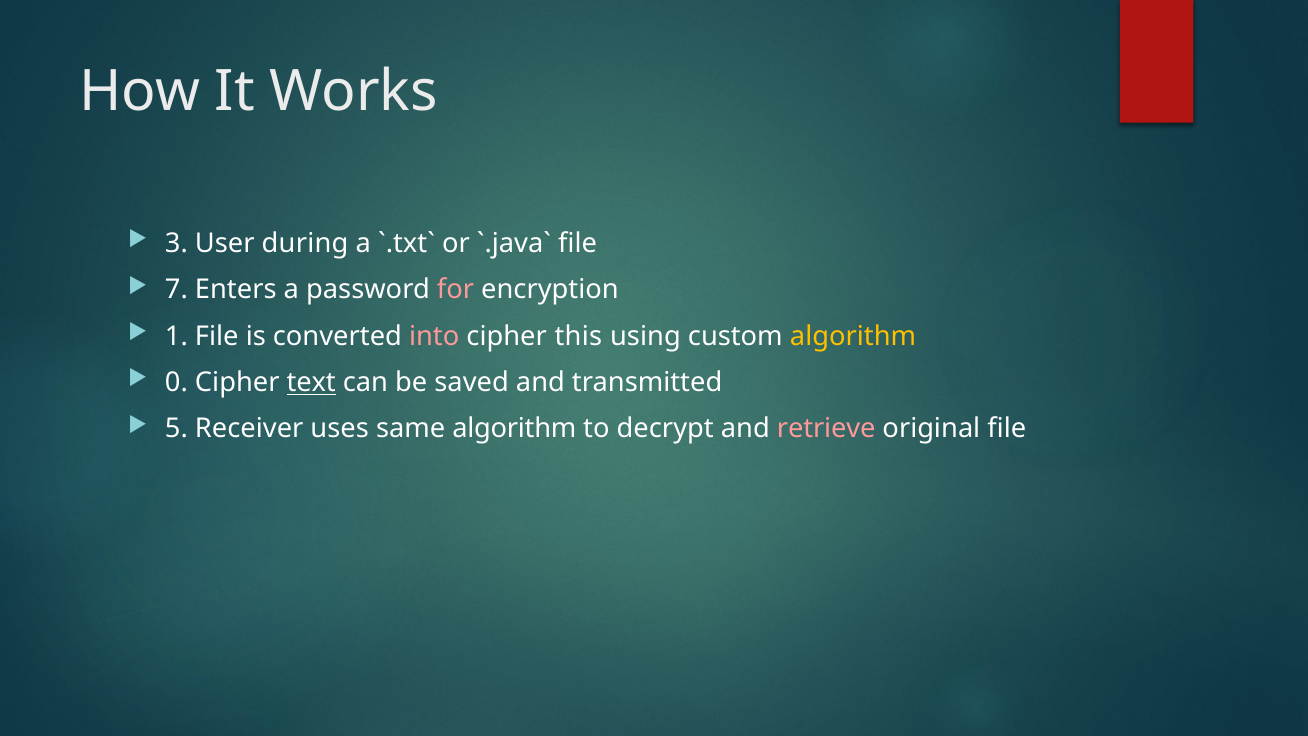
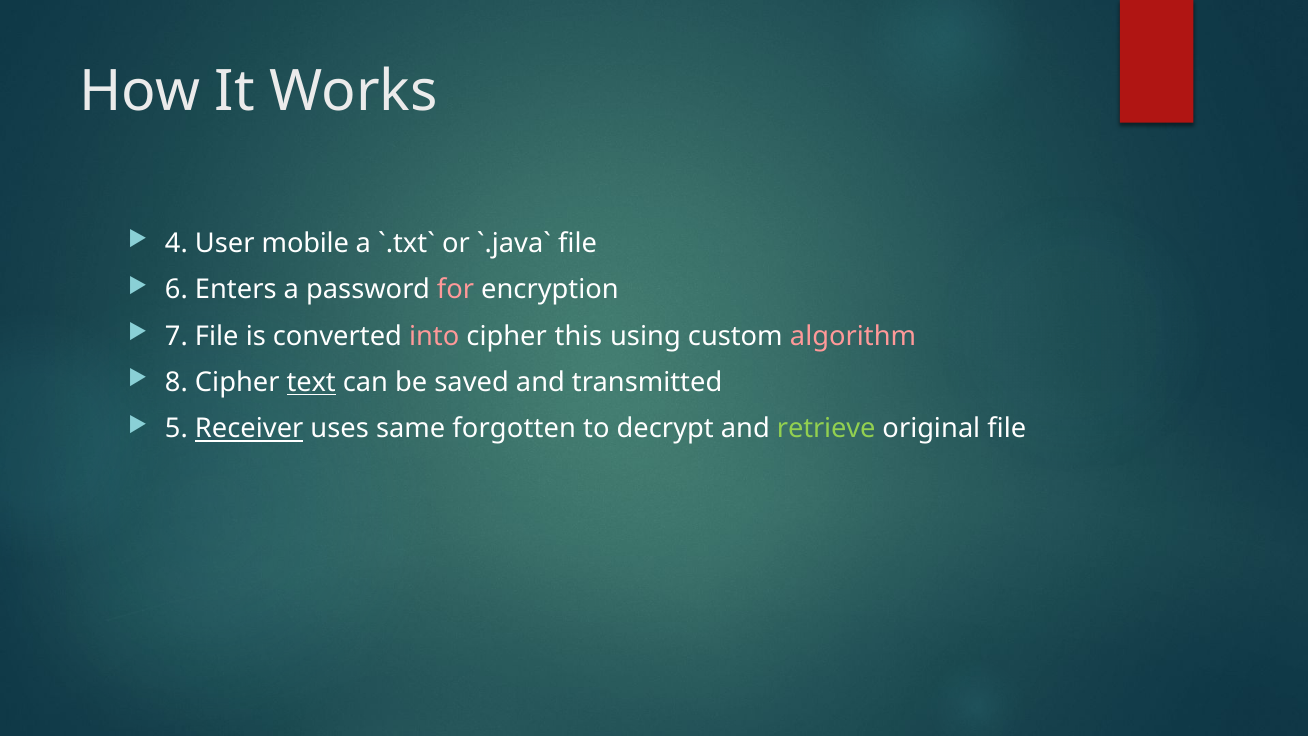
3: 3 -> 4
during: during -> mobile
7: 7 -> 6
1: 1 -> 7
algorithm at (853, 336) colour: yellow -> pink
0: 0 -> 8
Receiver underline: none -> present
same algorithm: algorithm -> forgotten
retrieve colour: pink -> light green
